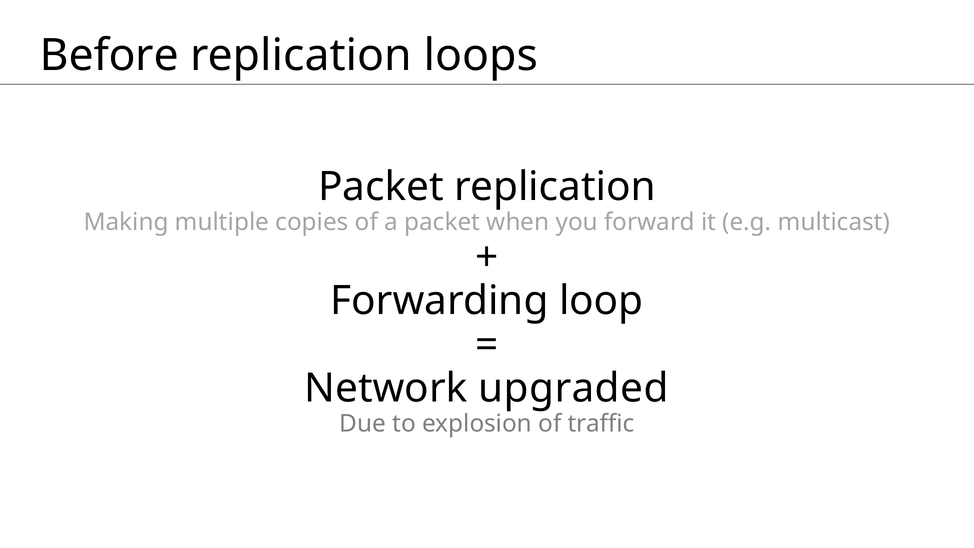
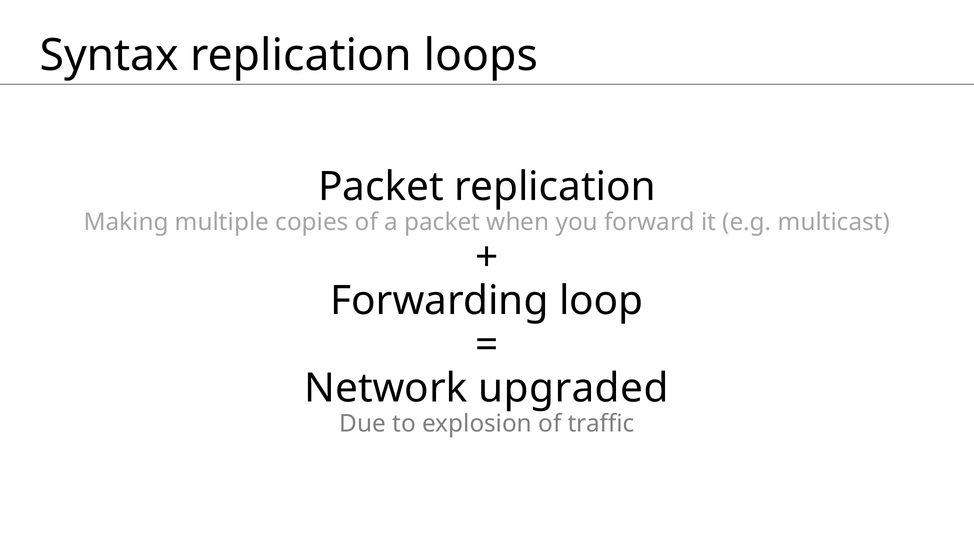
Before: Before -> Syntax
